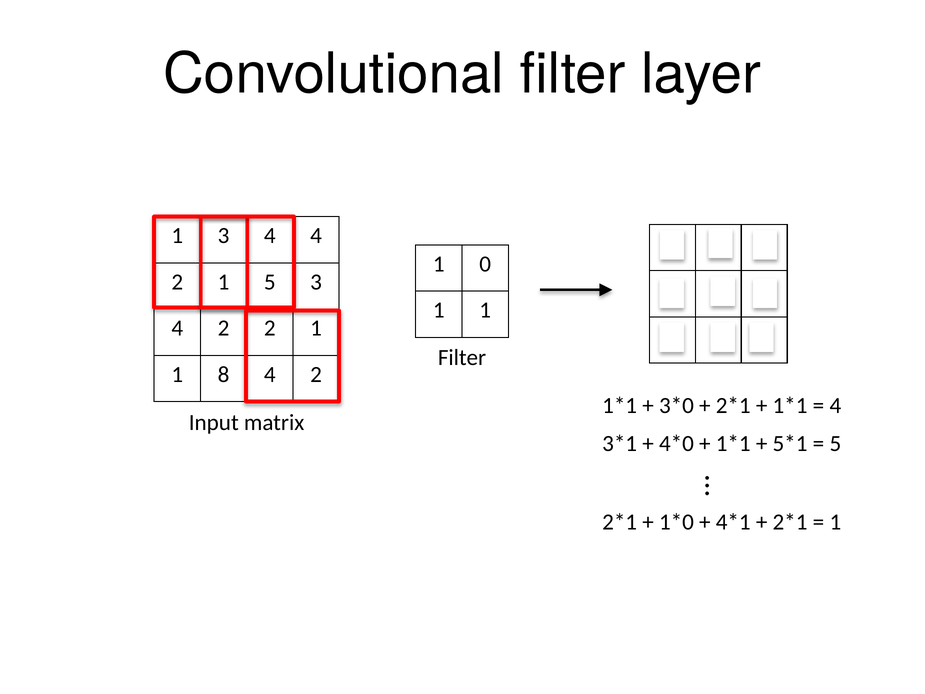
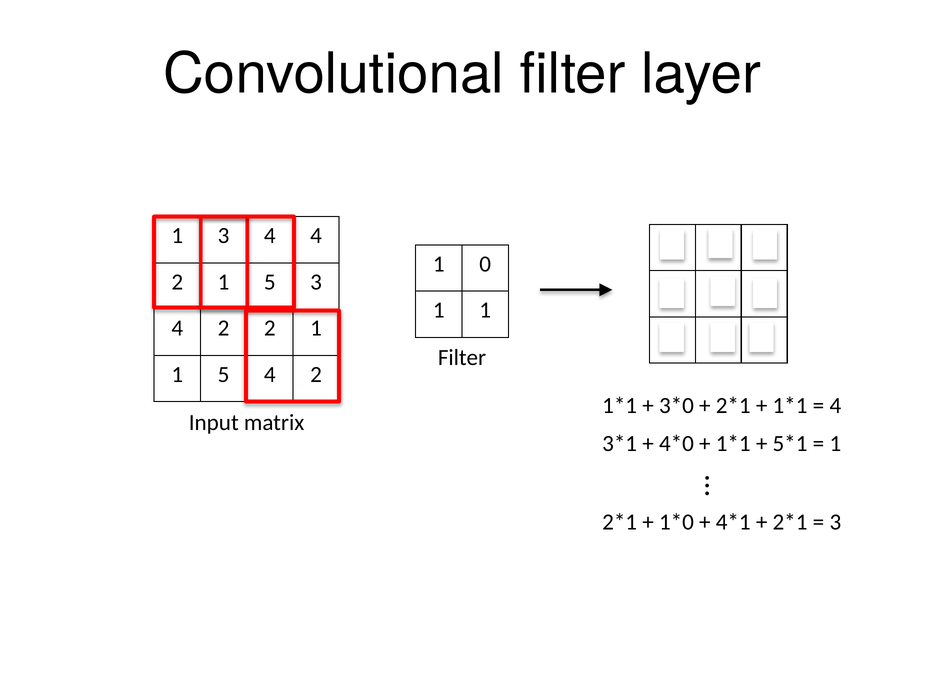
8 at (224, 374): 8 -> 5
5 at (835, 443): 5 -> 1
1 at (835, 522): 1 -> 3
